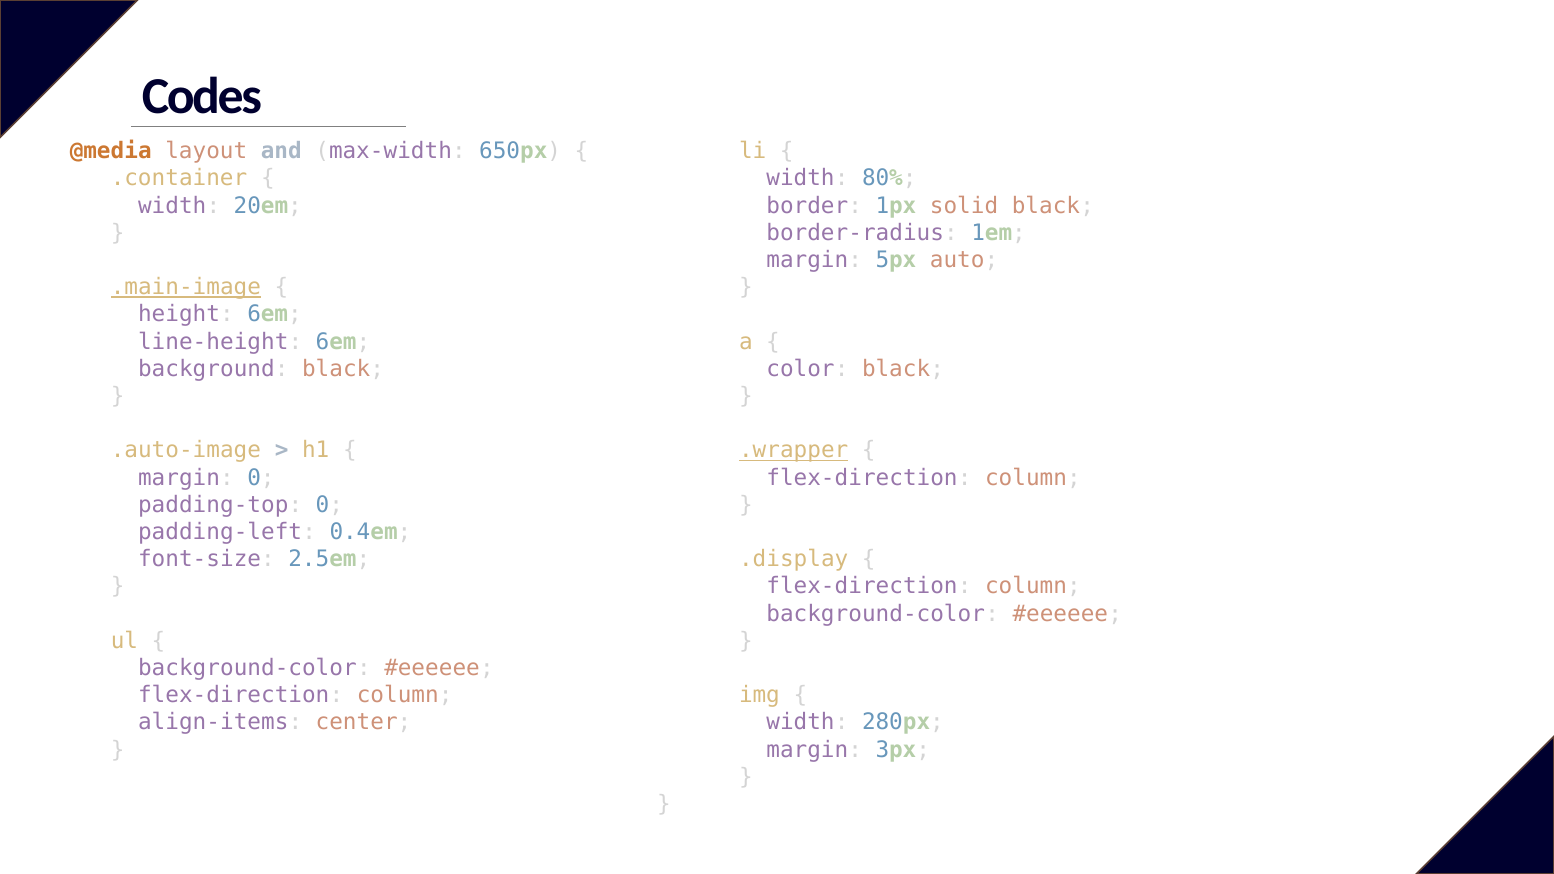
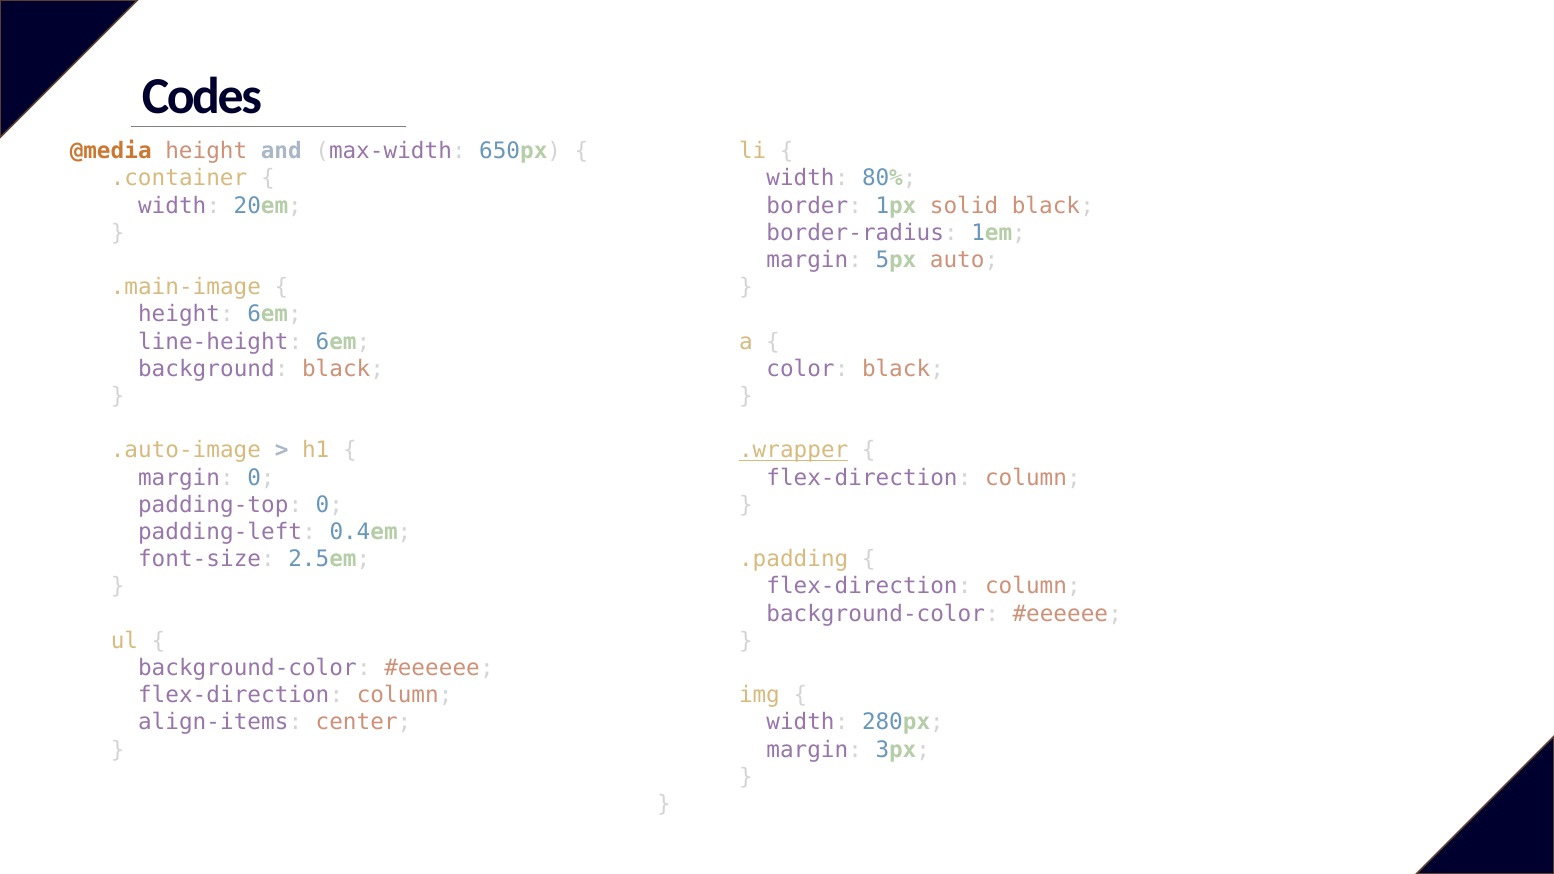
@media layout: layout -> height
.main-image underline: present -> none
.display: .display -> .padding
